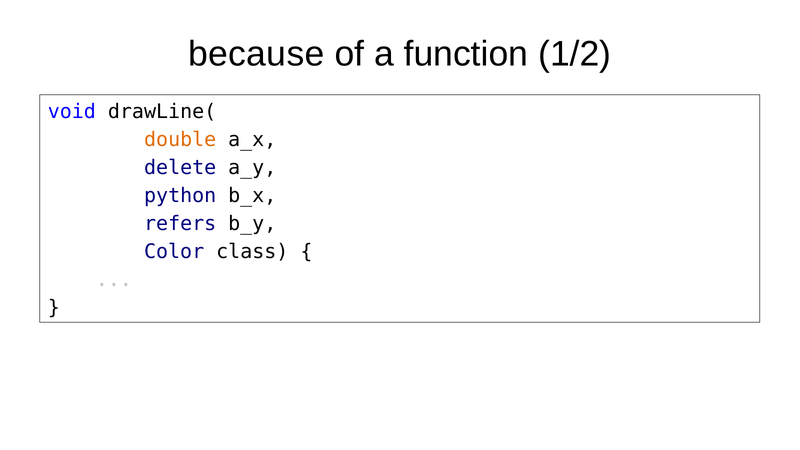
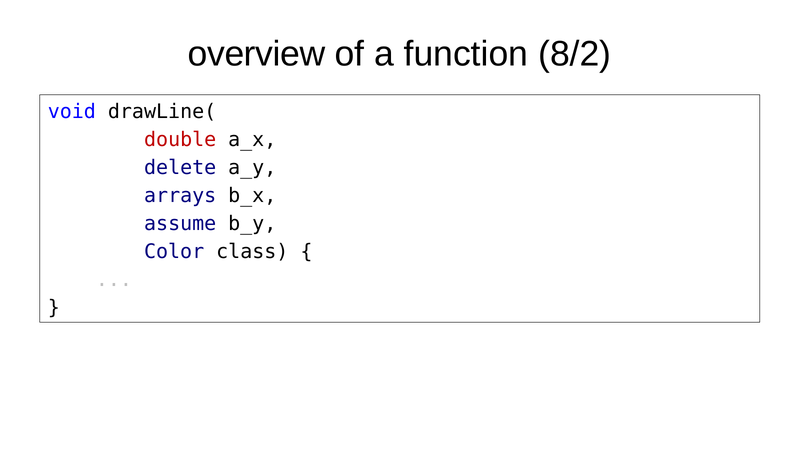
because: because -> overview
1/2: 1/2 -> 8/2
double colour: orange -> red
python: python -> arrays
refers: refers -> assume
